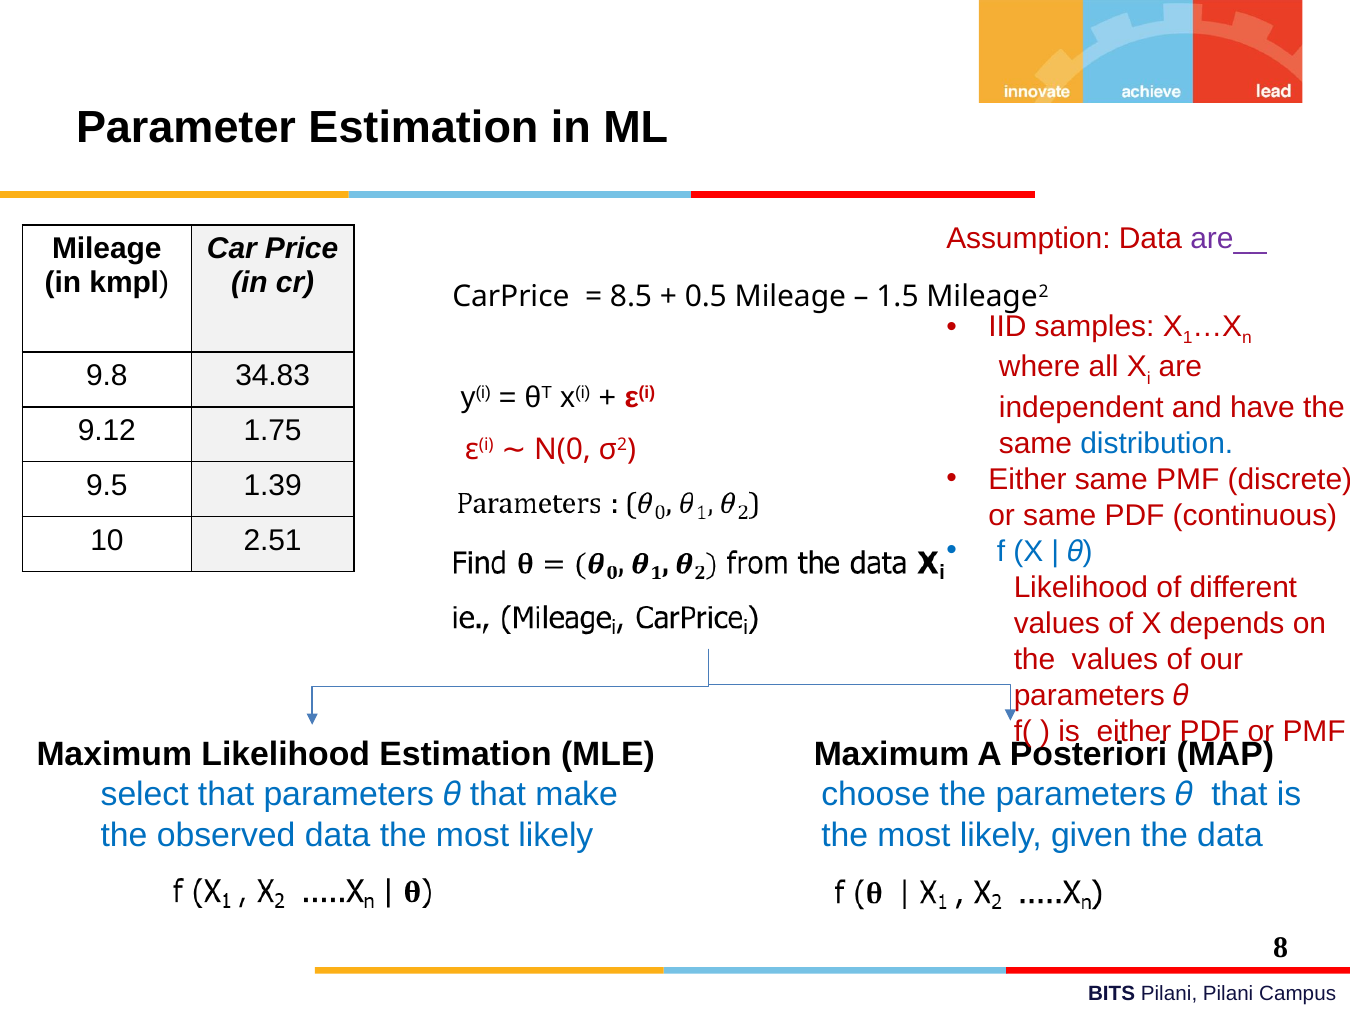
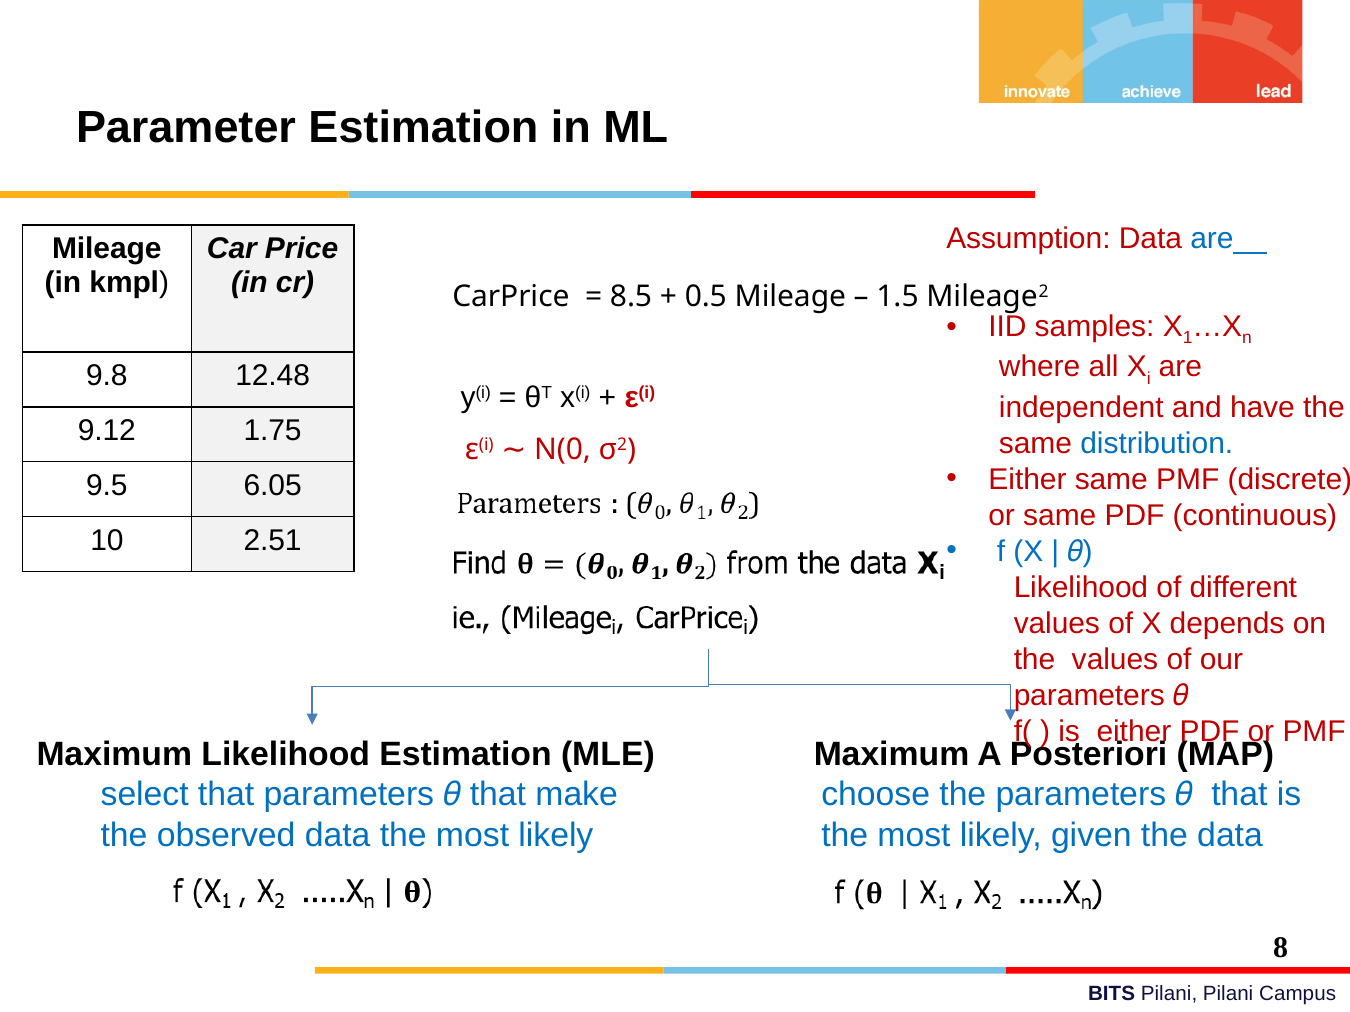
are__ colour: purple -> blue
34.83: 34.83 -> 12.48
1.39: 1.39 -> 6.05
